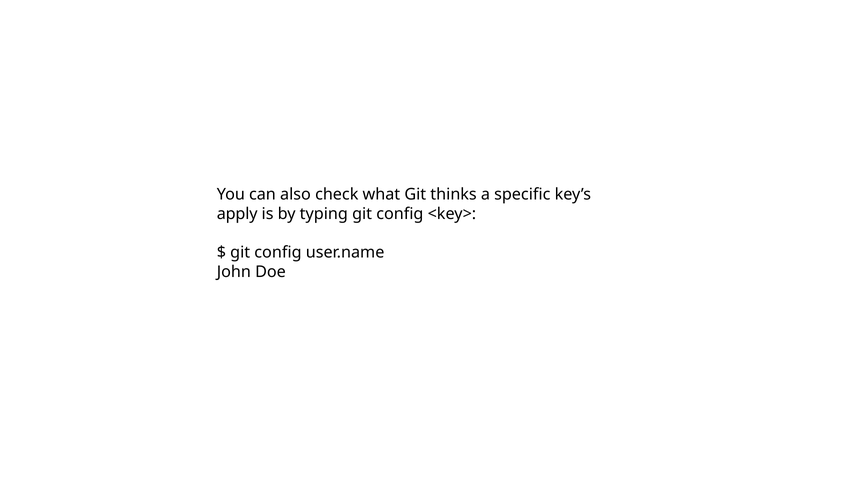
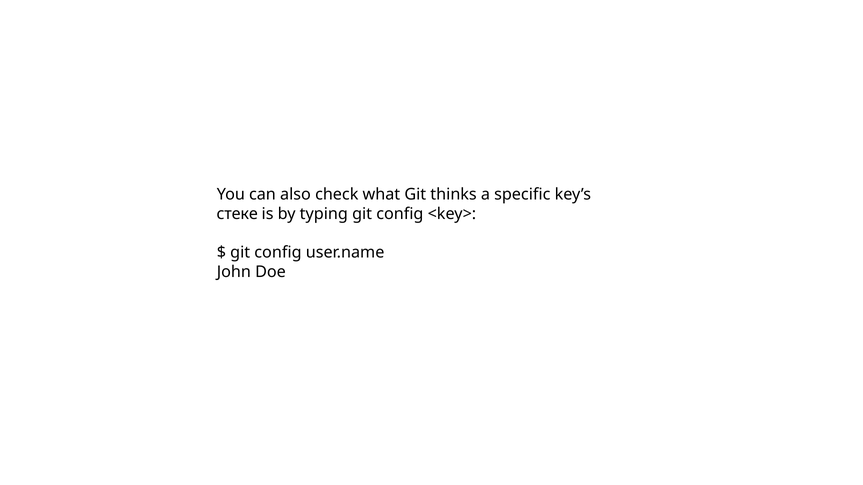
apply: apply -> стеке
